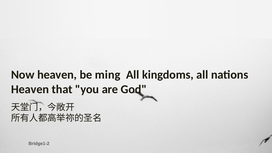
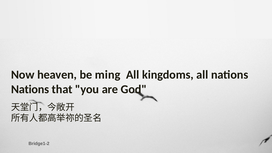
Heaven at (30, 89): Heaven -> Nations
